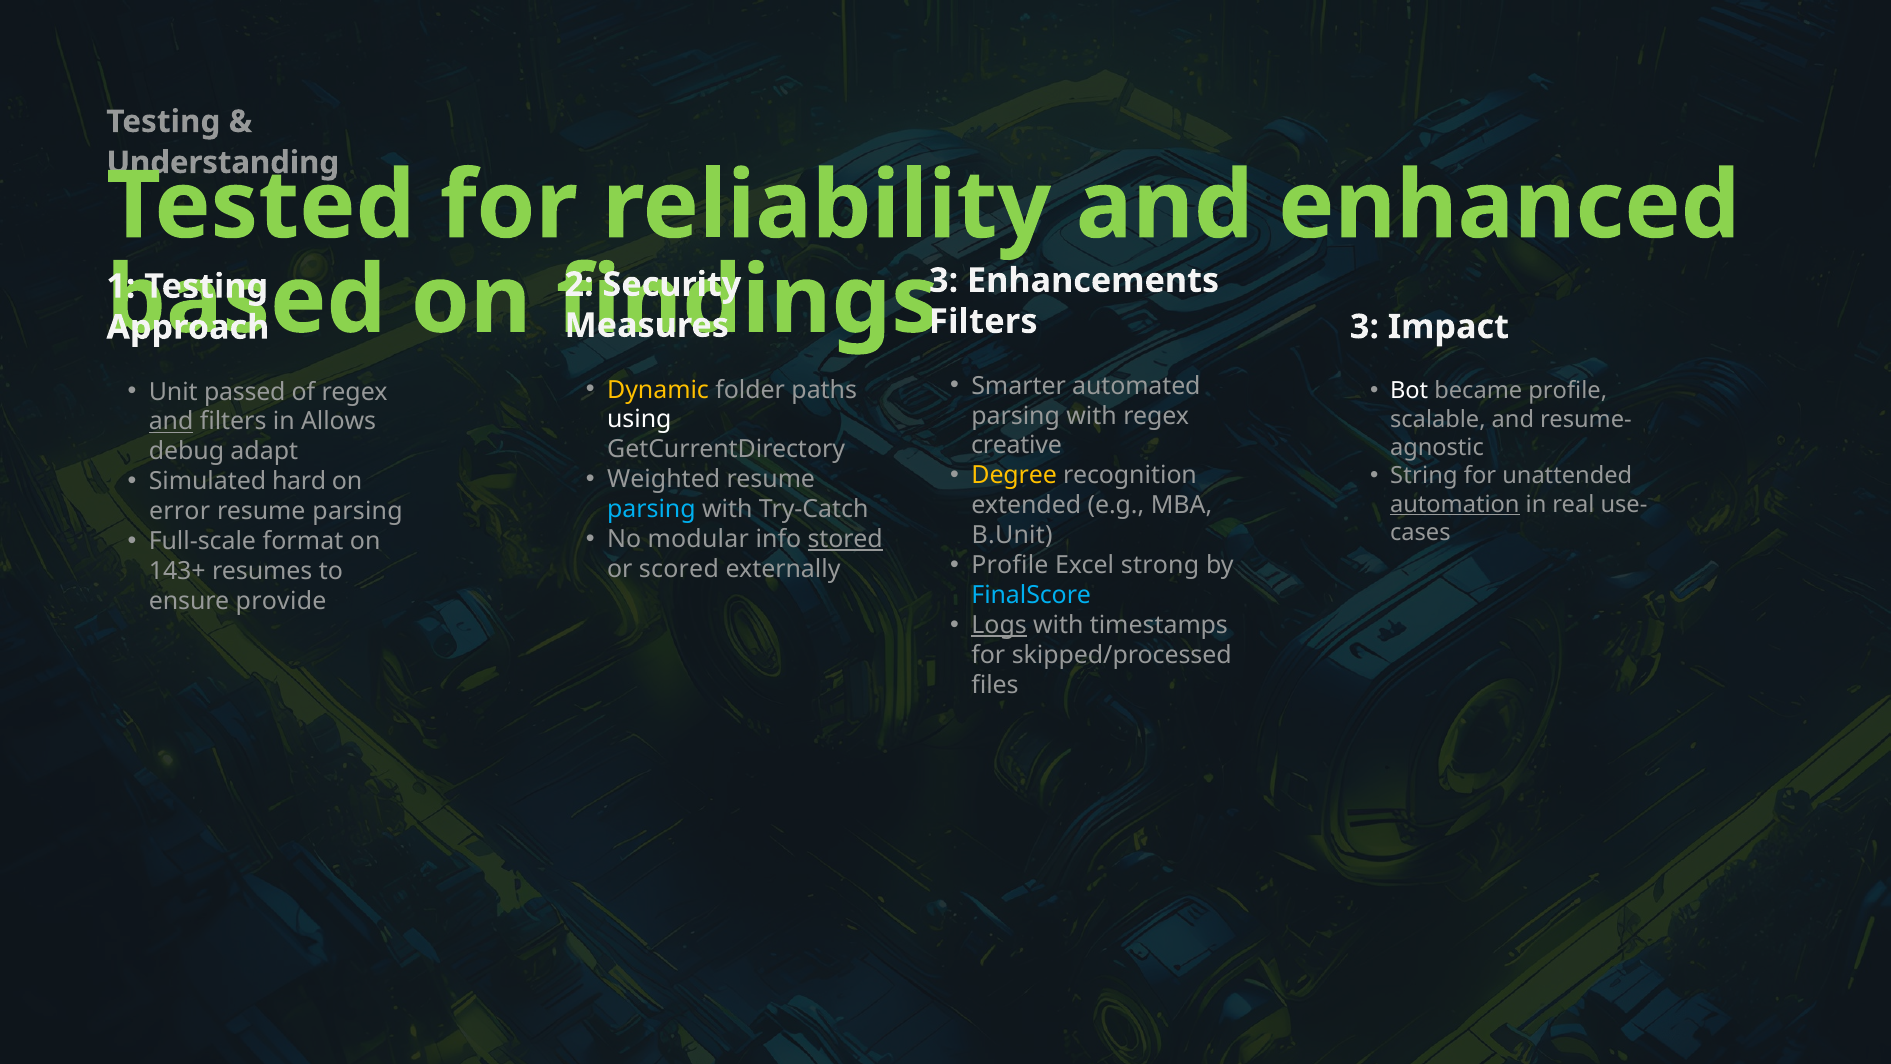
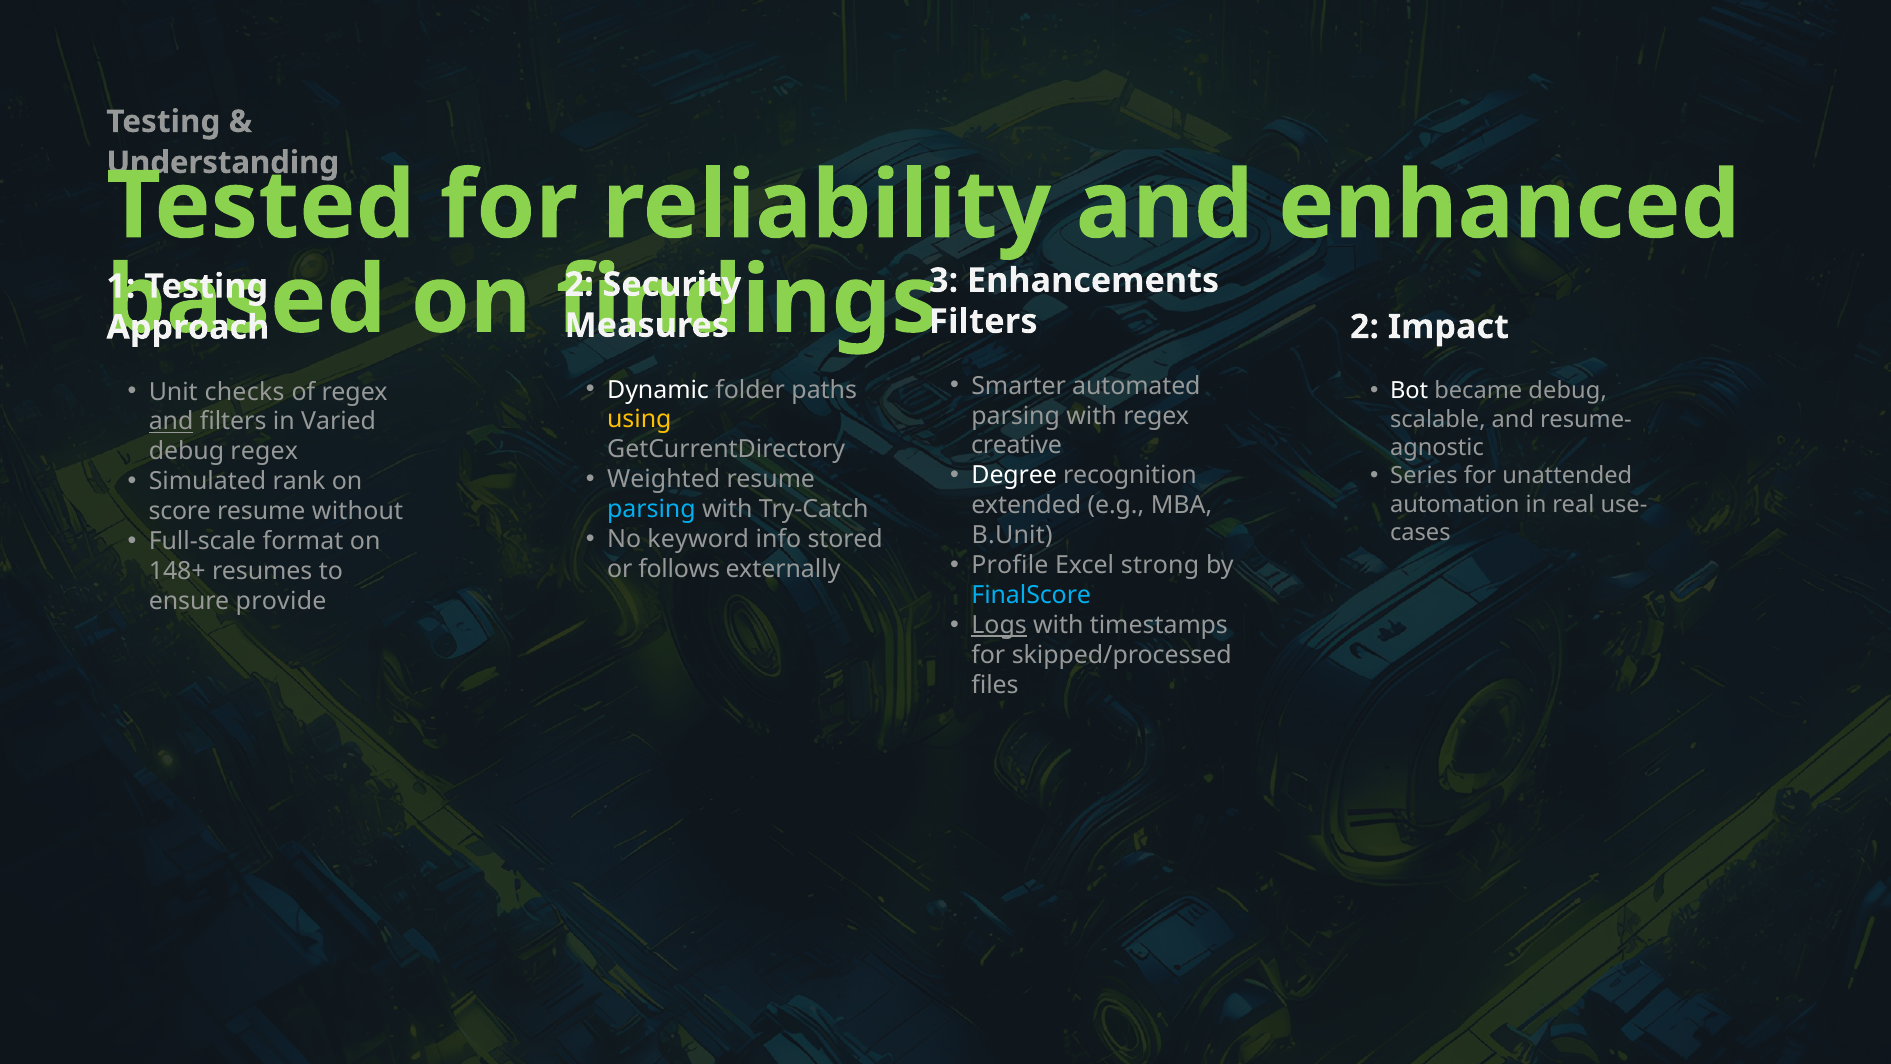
3 at (1364, 327): 3 -> 2
Dynamic colour: yellow -> white
became profile: profile -> debug
passed: passed -> checks
using colour: white -> yellow
Allows: Allows -> Varied
debug adapt: adapt -> regex
Degree colour: yellow -> white
String: String -> Series
hard: hard -> rank
automation underline: present -> none
error: error -> score
parsing at (358, 511): parsing -> without
modular: modular -> keyword
stored underline: present -> none
scored: scored -> follows
143+: 143+ -> 148+
